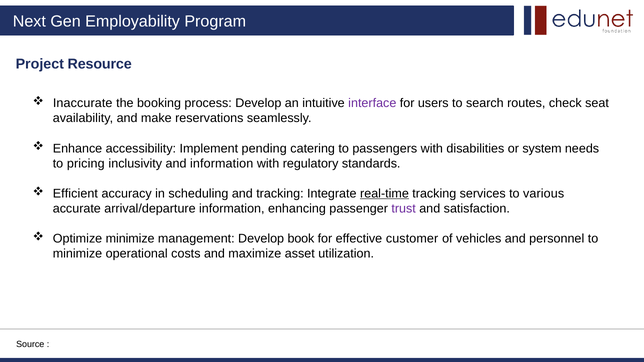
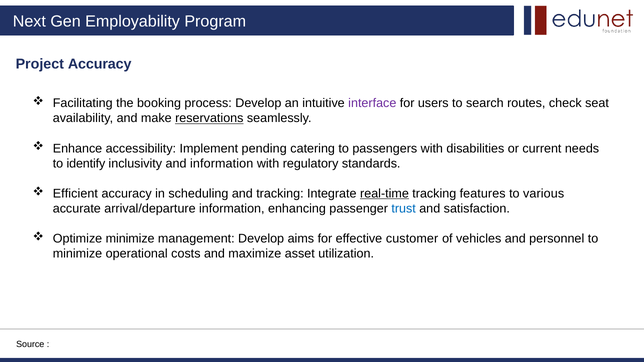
Project Resource: Resource -> Accuracy
Inaccurate: Inaccurate -> Facilitating
reservations underline: none -> present
system: system -> current
pricing: pricing -> identify
services: services -> features
trust colour: purple -> blue
book: book -> aims
